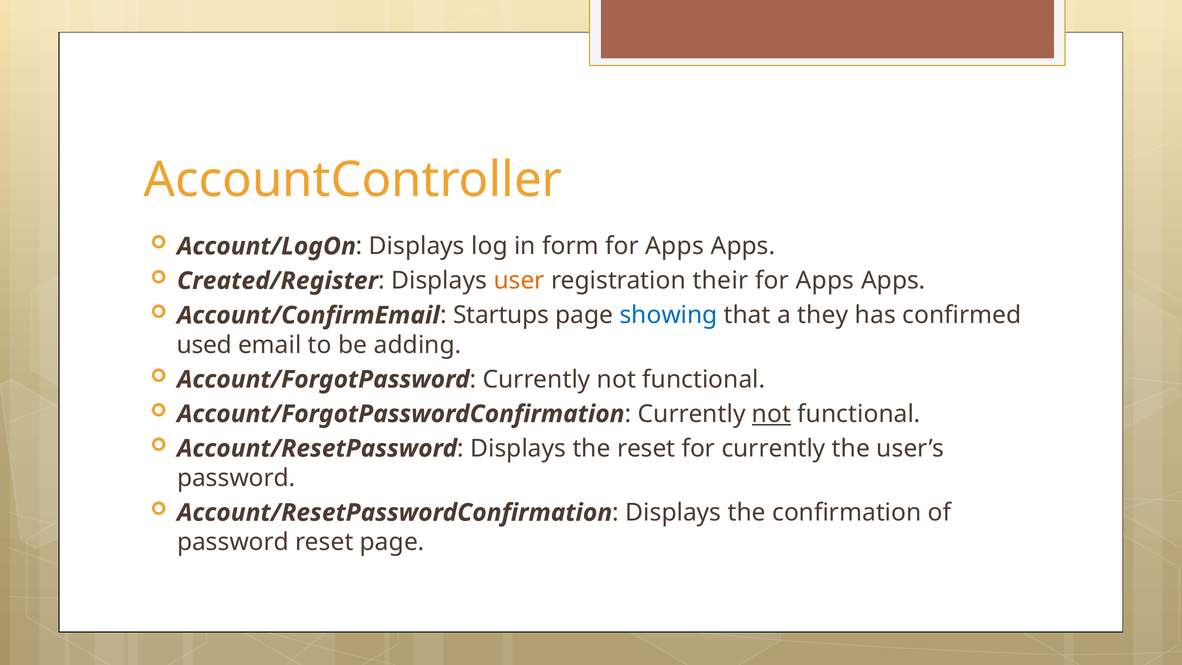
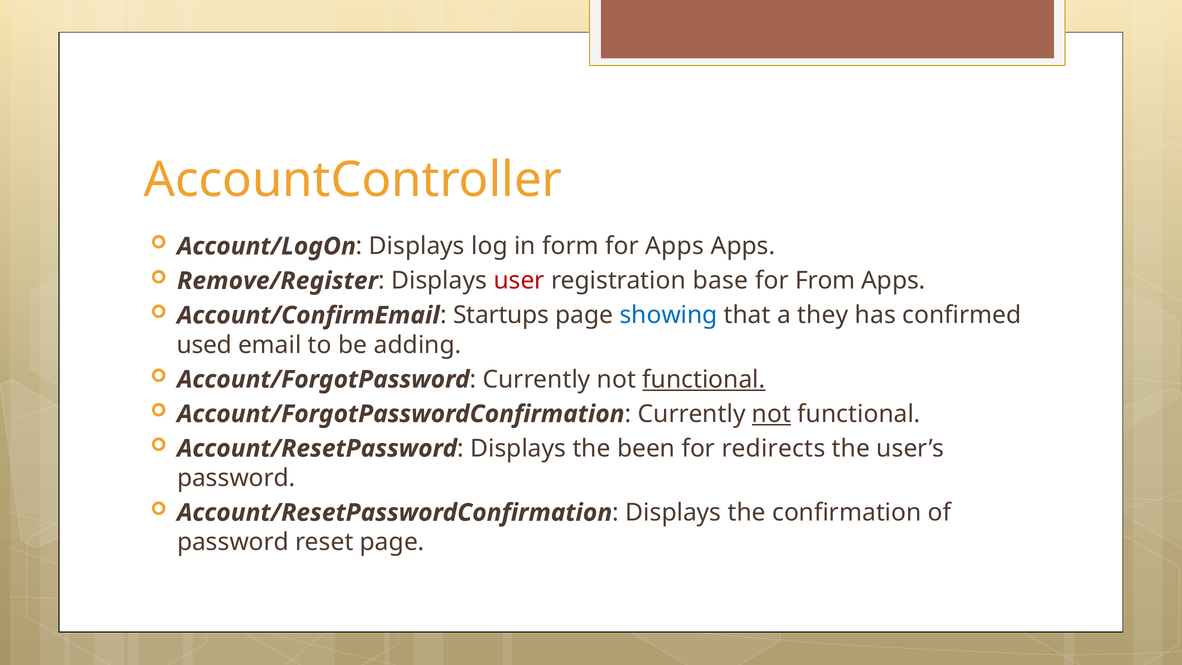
Created/Register: Created/Register -> Remove/Register
user colour: orange -> red
their: their -> base
Apps at (825, 281): Apps -> From
functional at (704, 379) underline: none -> present
the reset: reset -> been
for currently: currently -> redirects
